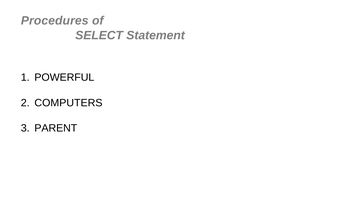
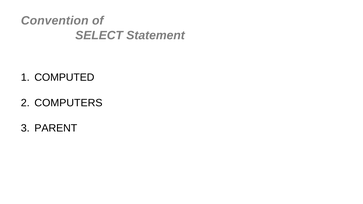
Procedures: Procedures -> Convention
POWERFUL: POWERFUL -> COMPUTED
